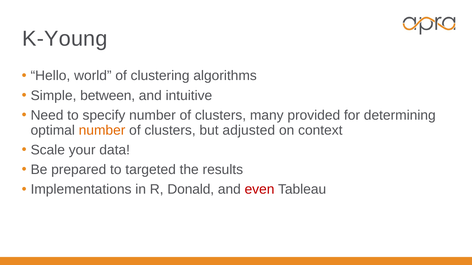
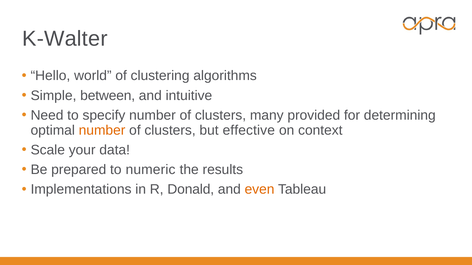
K-Young: K-Young -> K-Walter
adjusted: adjusted -> effective
targeted: targeted -> numeric
even colour: red -> orange
